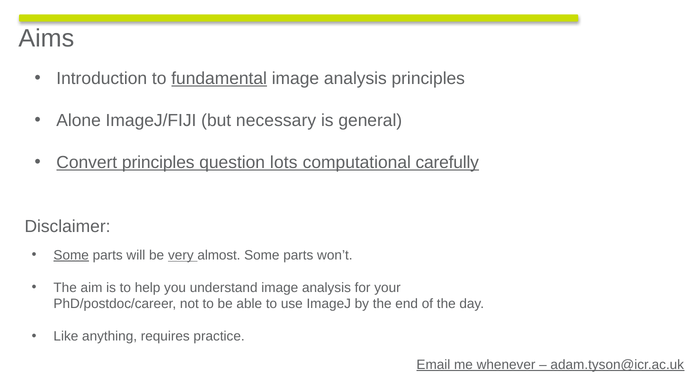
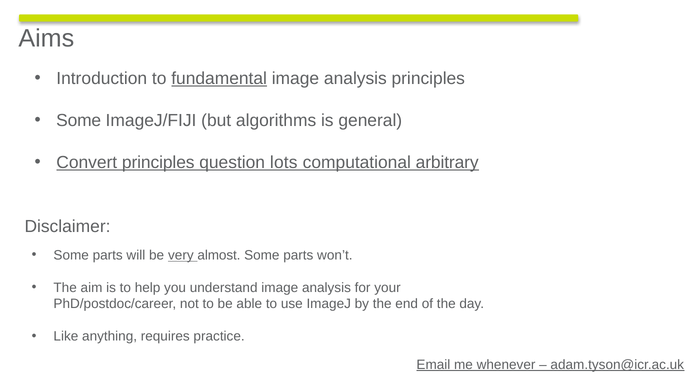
Alone at (79, 120): Alone -> Some
necessary: necessary -> algorithms
carefully: carefully -> arbitrary
Some at (71, 255) underline: present -> none
